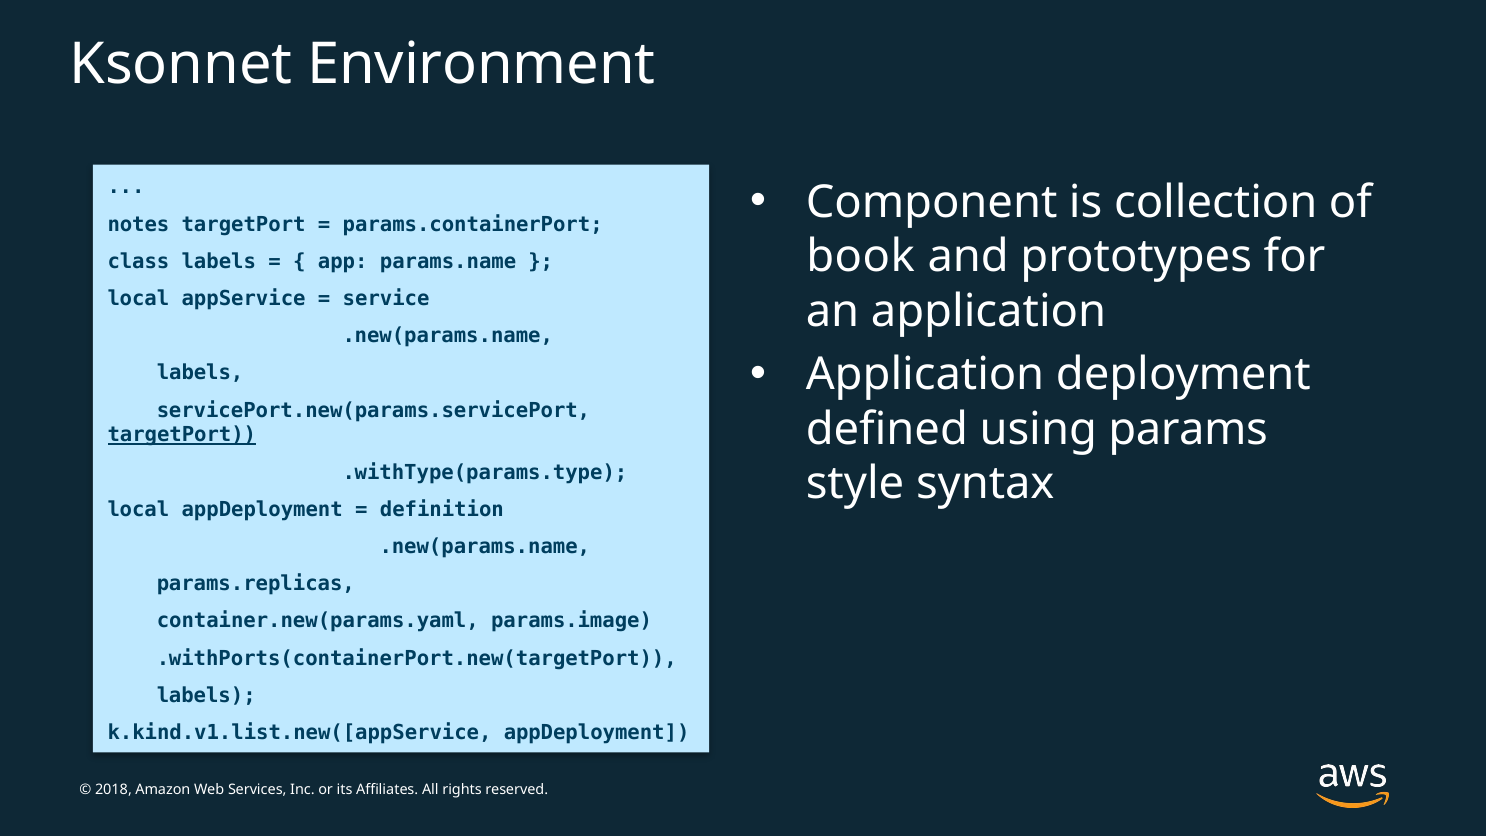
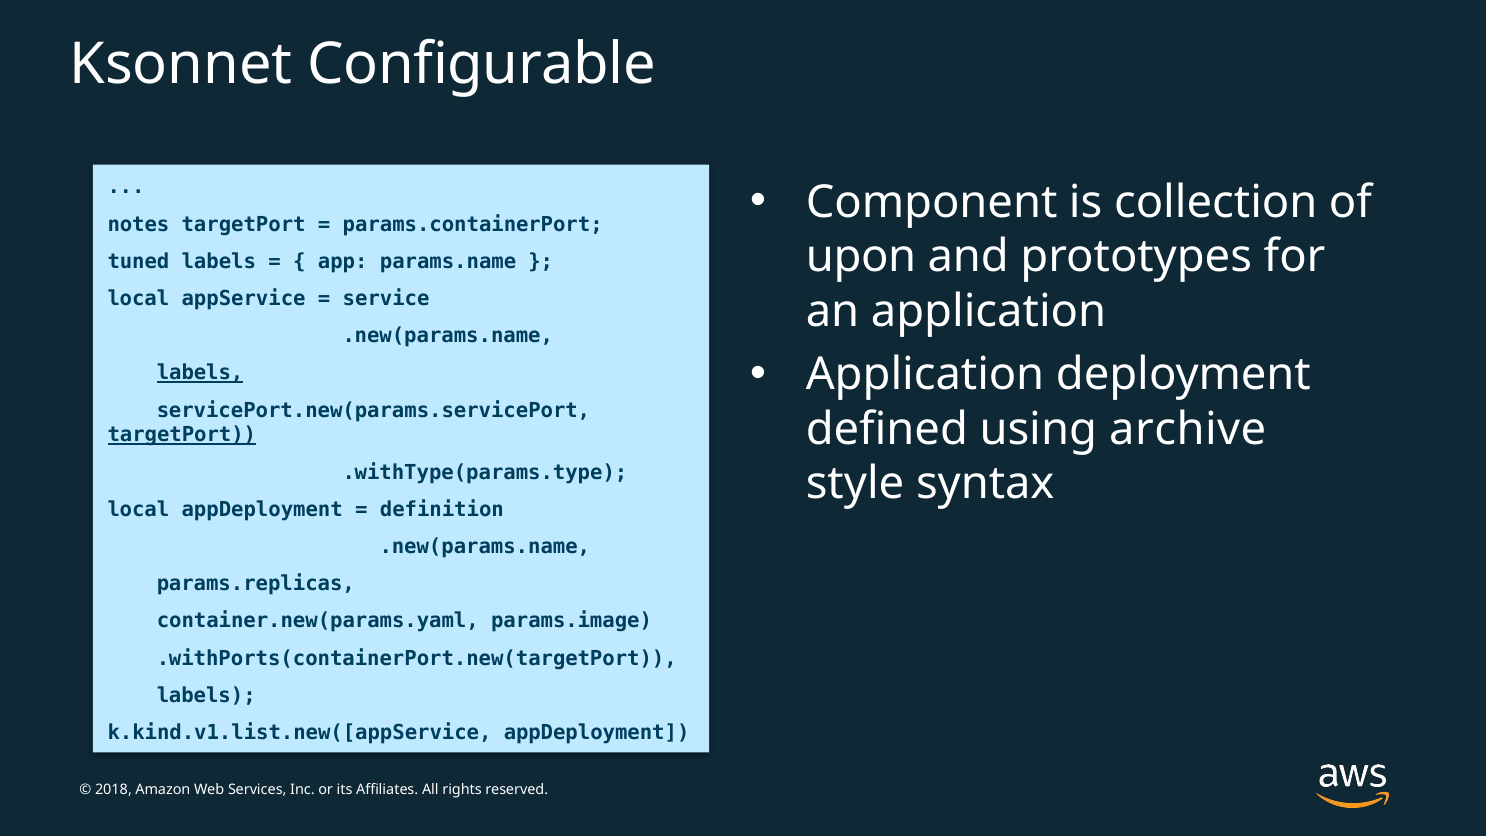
Environment: Environment -> Configurable
book: book -> upon
class: class -> tuned
labels at (200, 373) underline: none -> present
params: params -> archive
